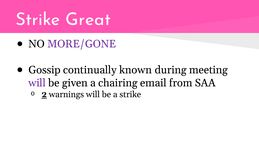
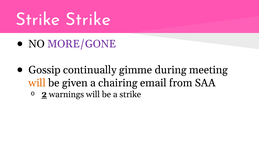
Strike Great: Great -> Strike
known: known -> gimme
will at (37, 83) colour: purple -> orange
